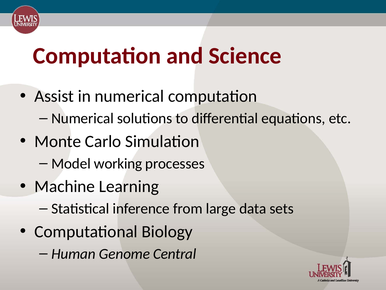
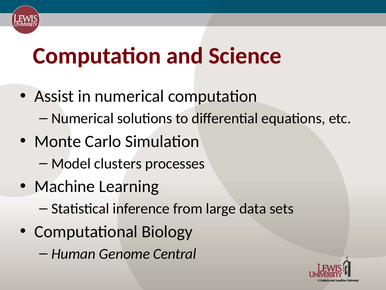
working: working -> clusters
